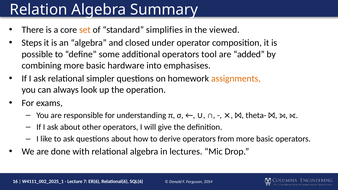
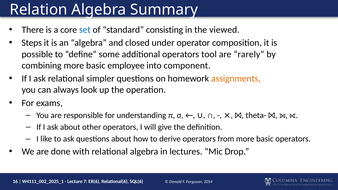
set colour: orange -> blue
simplifies: simplifies -> consisting
added: added -> rarely
hardware: hardware -> employee
emphasises: emphasises -> component
